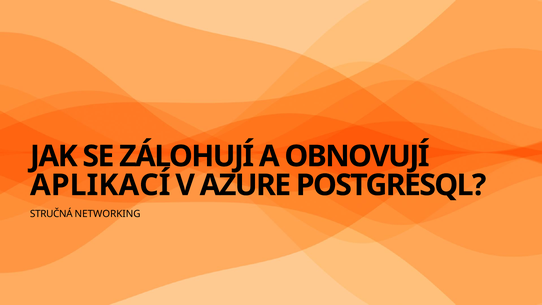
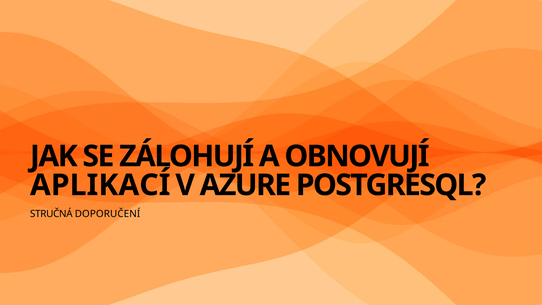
NETWORKING: NETWORKING -> DOPORUČENÍ
